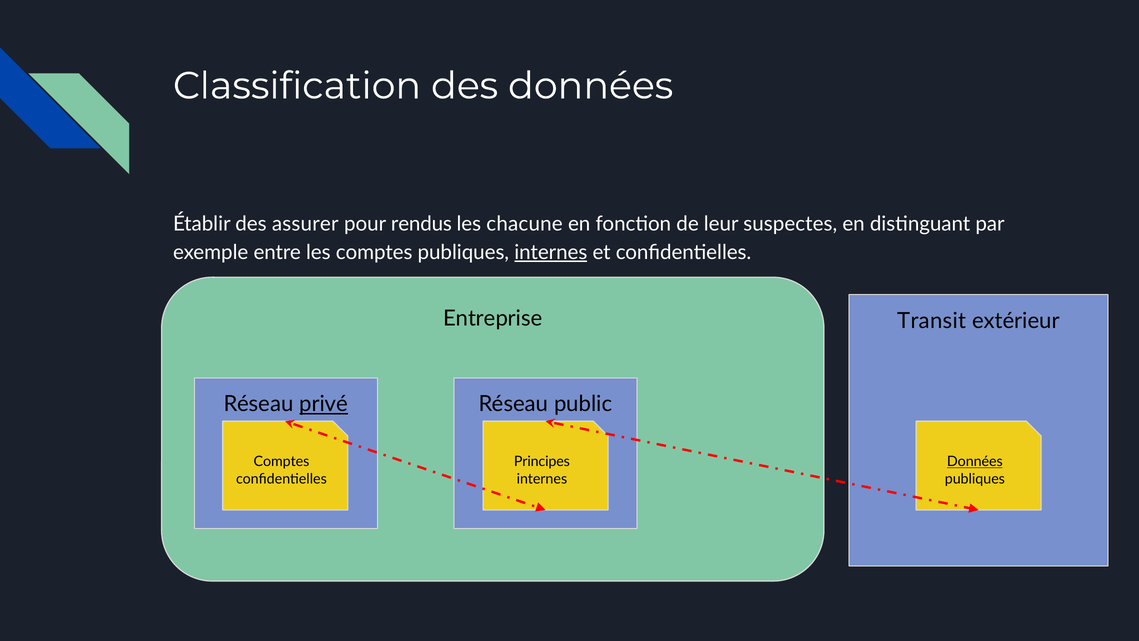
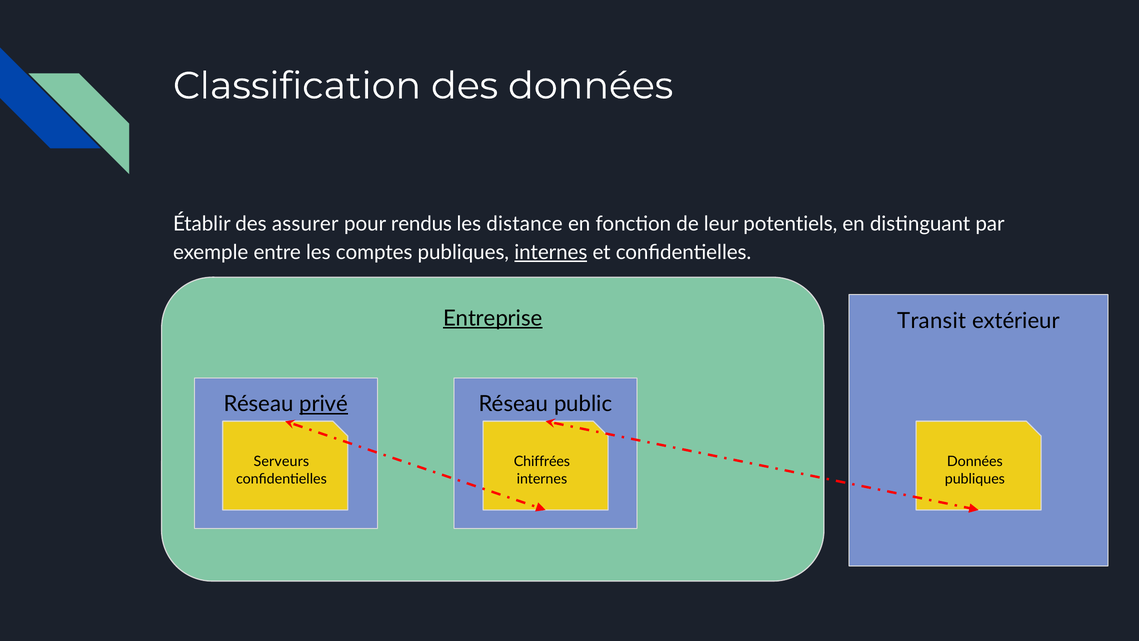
chacune: chacune -> distance
suspectes: suspectes -> potentiels
Entreprise underline: none -> present
Comptes at (281, 461): Comptes -> Serveurs
Principes: Principes -> Chiffrées
Données at (975, 461) underline: present -> none
